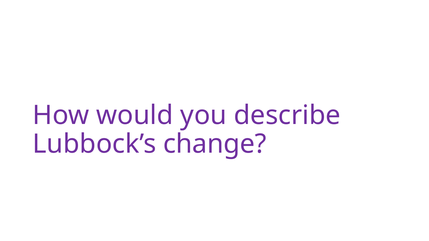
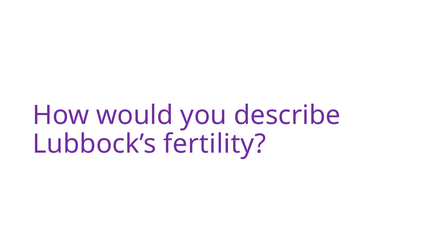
change: change -> fertility
